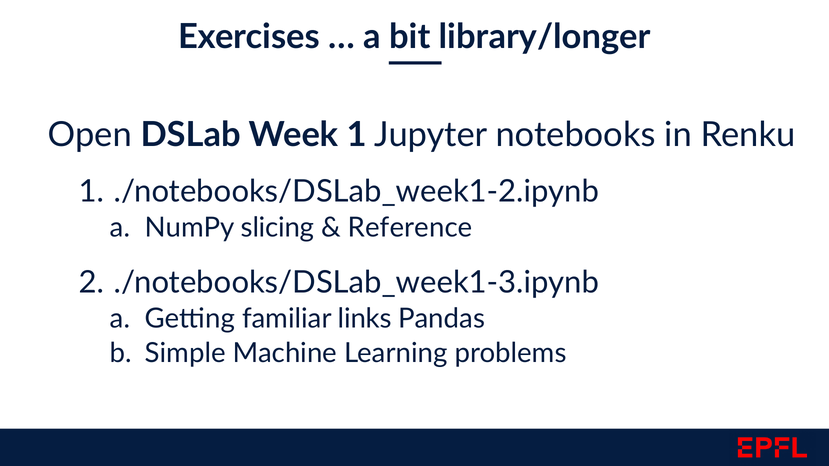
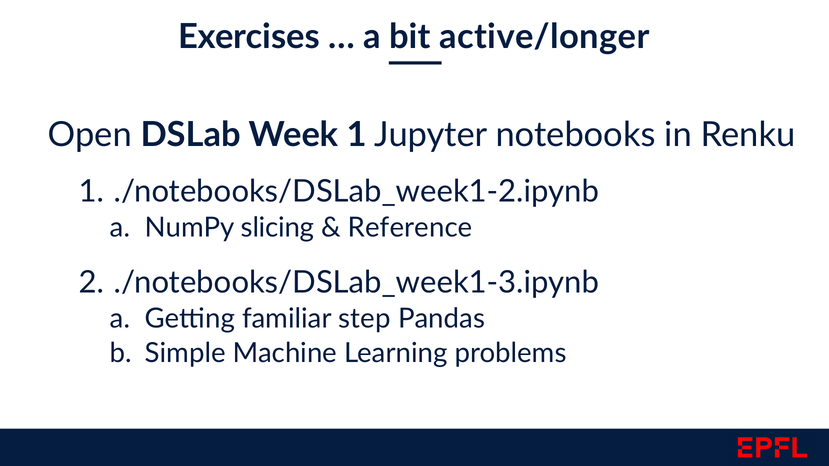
library/longer: library/longer -> active/longer
links: links -> step
